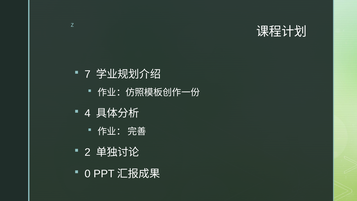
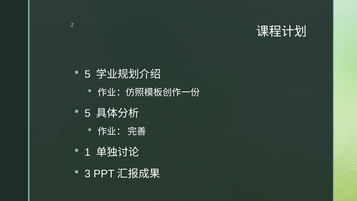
7 at (88, 74): 7 -> 5
4 at (88, 113): 4 -> 5
2: 2 -> 1
0: 0 -> 3
